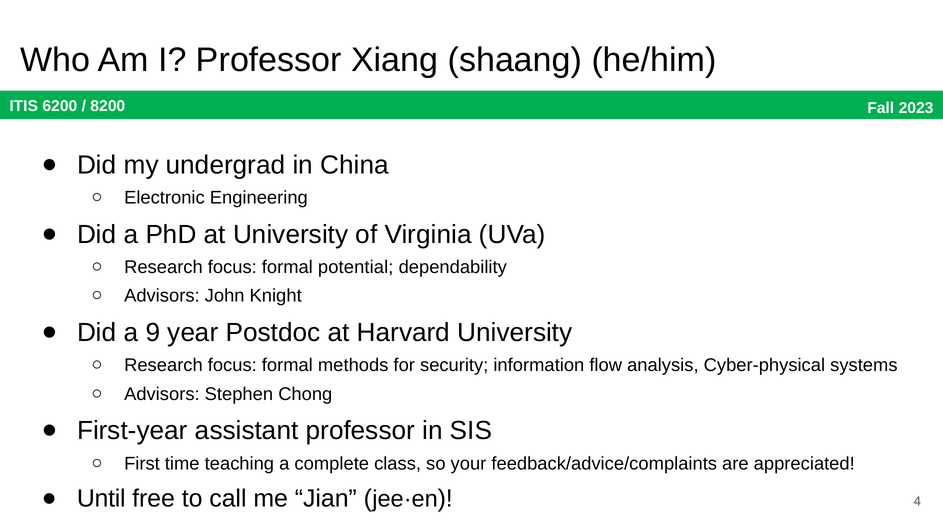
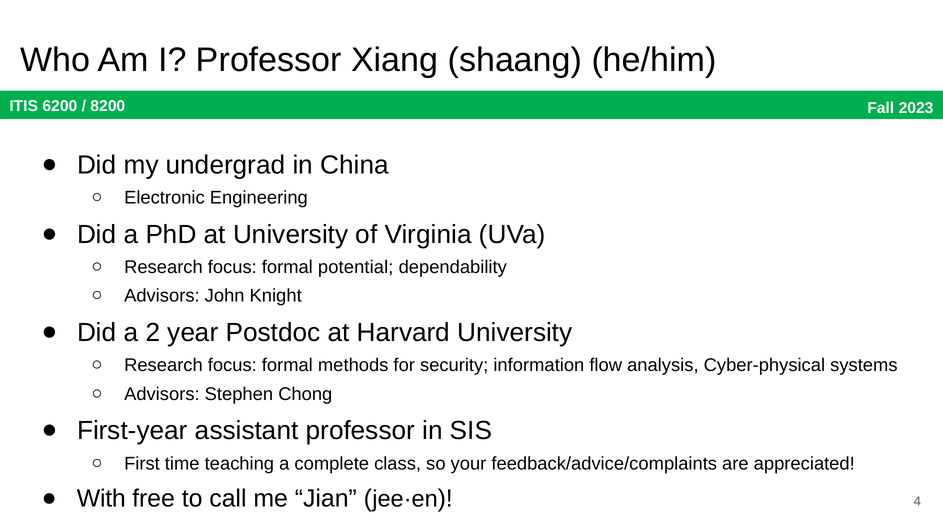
9: 9 -> 2
Until: Until -> With
